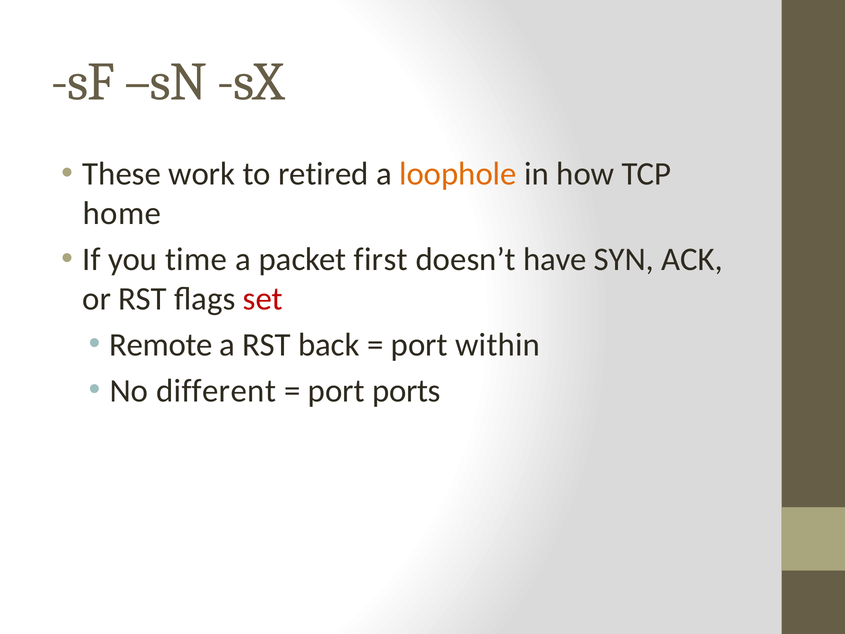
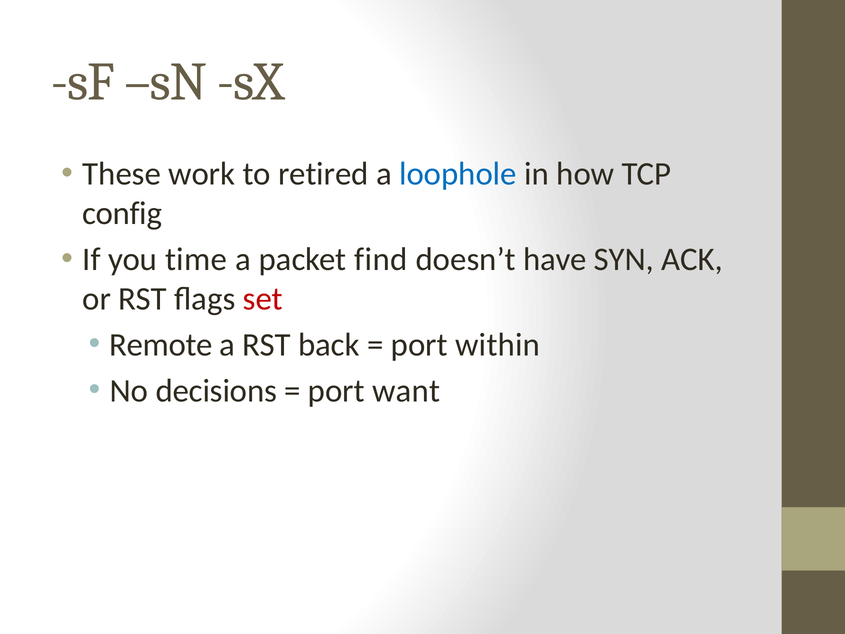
loophole colour: orange -> blue
home: home -> config
first: first -> find
different: different -> decisions
ports: ports -> want
